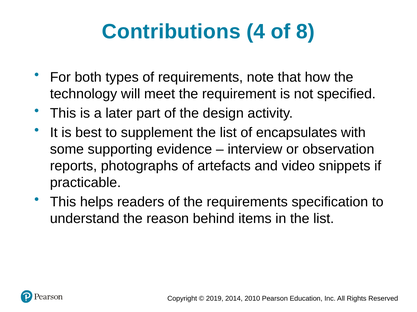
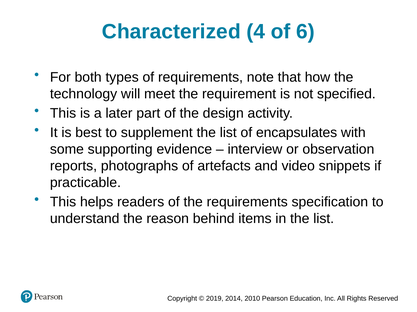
Contributions: Contributions -> Characterized
8: 8 -> 6
